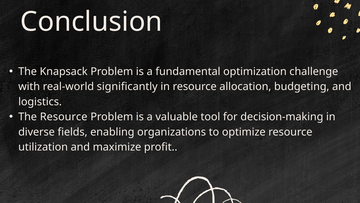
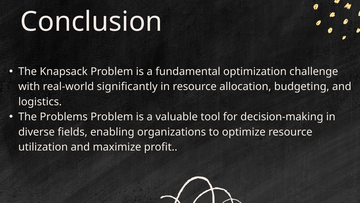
The Resource: Resource -> Problems
